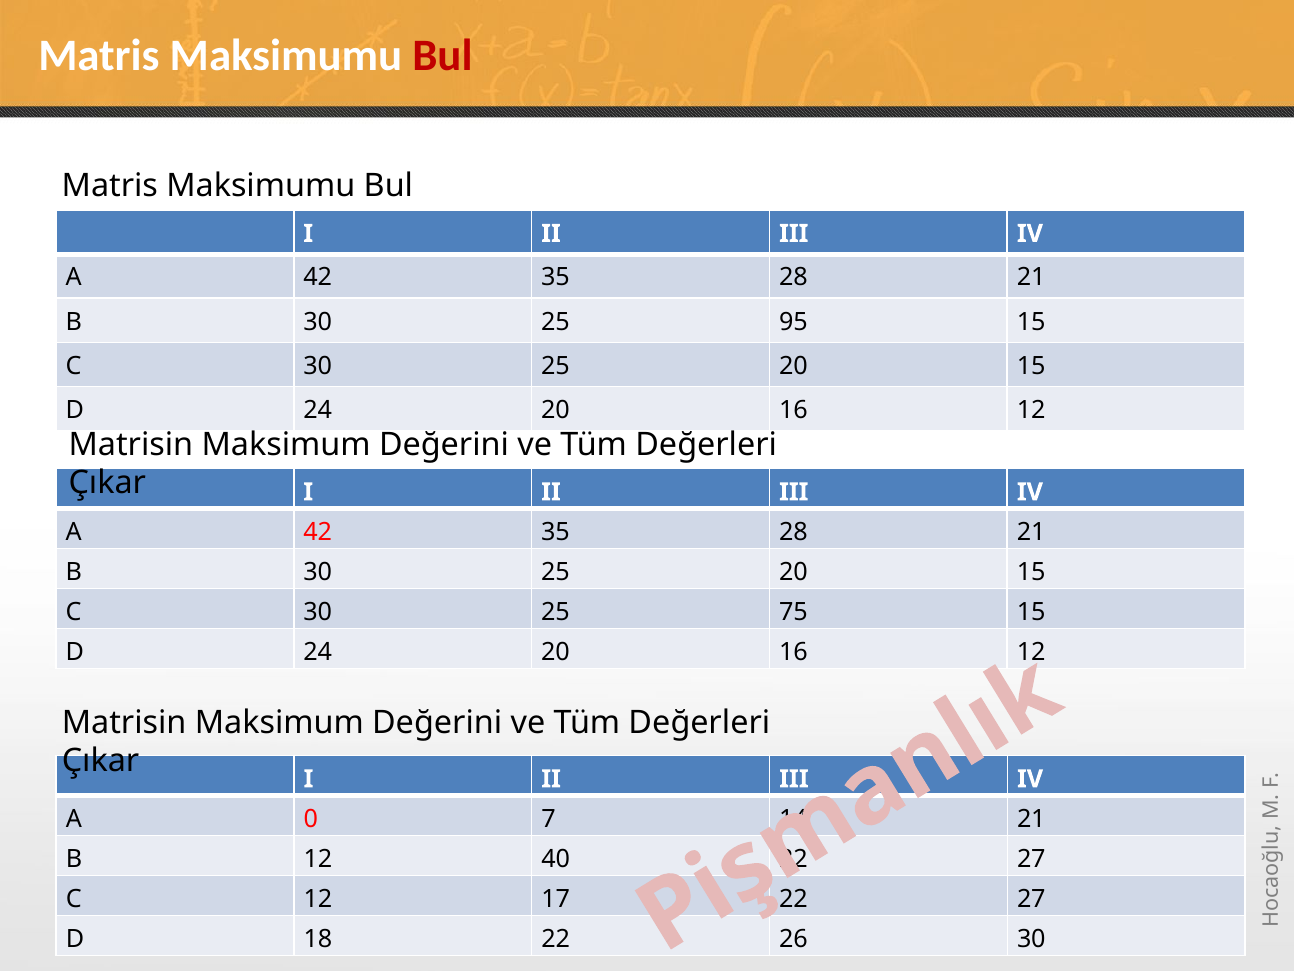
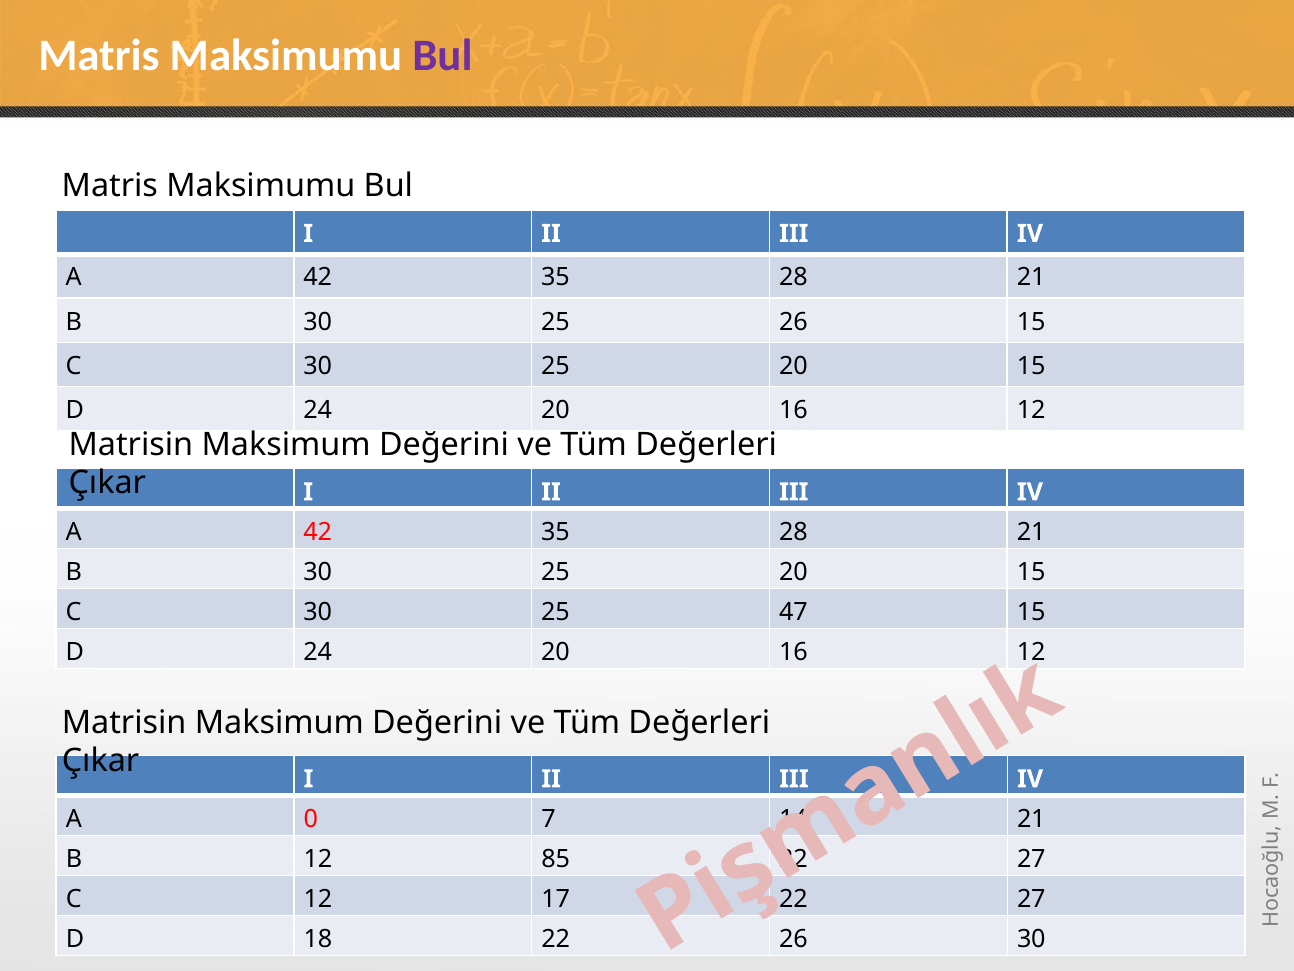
Bul at (442, 55) colour: red -> purple
25 95: 95 -> 26
75: 75 -> 47
40: 40 -> 85
